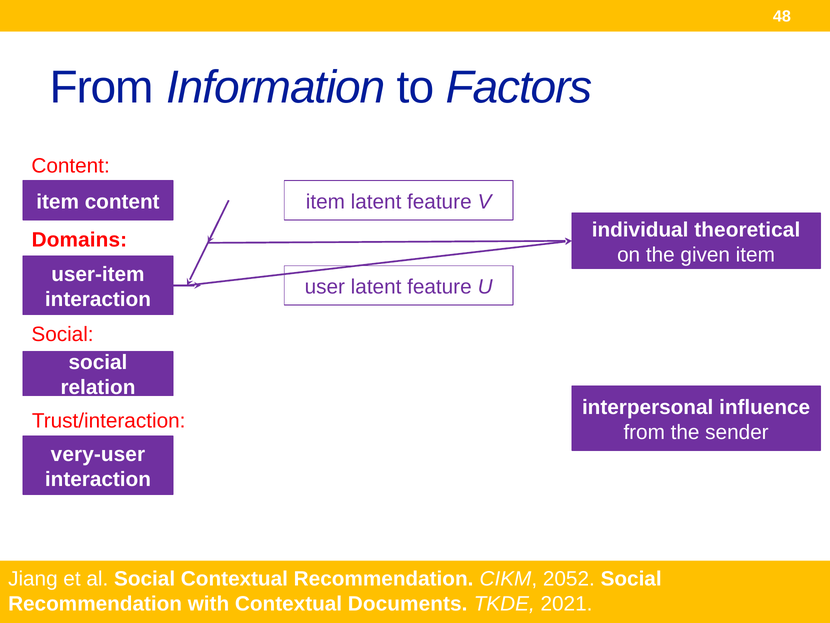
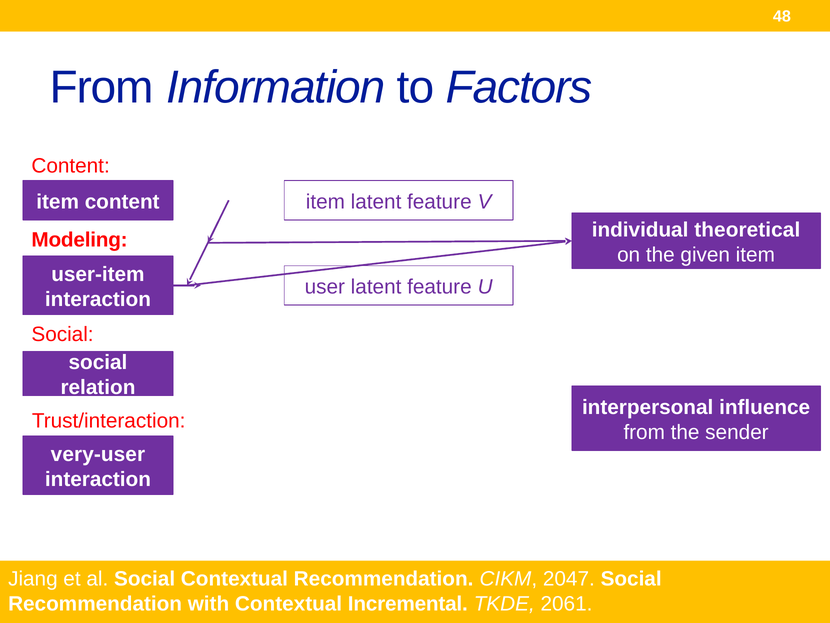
Domains: Domains -> Modeling
2052: 2052 -> 2047
Documents: Documents -> Incremental
2021: 2021 -> 2061
